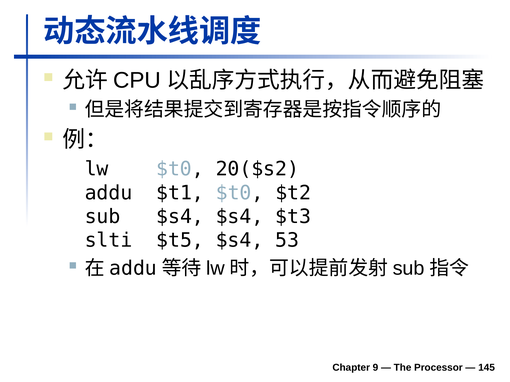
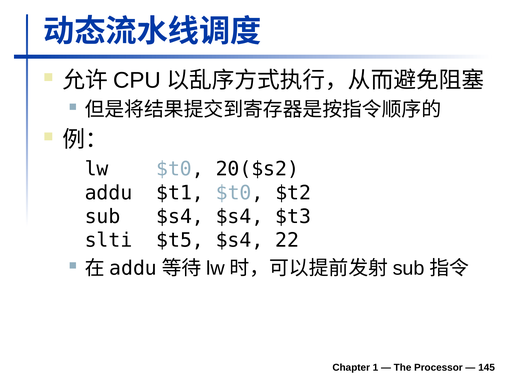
53: 53 -> 22
9: 9 -> 1
